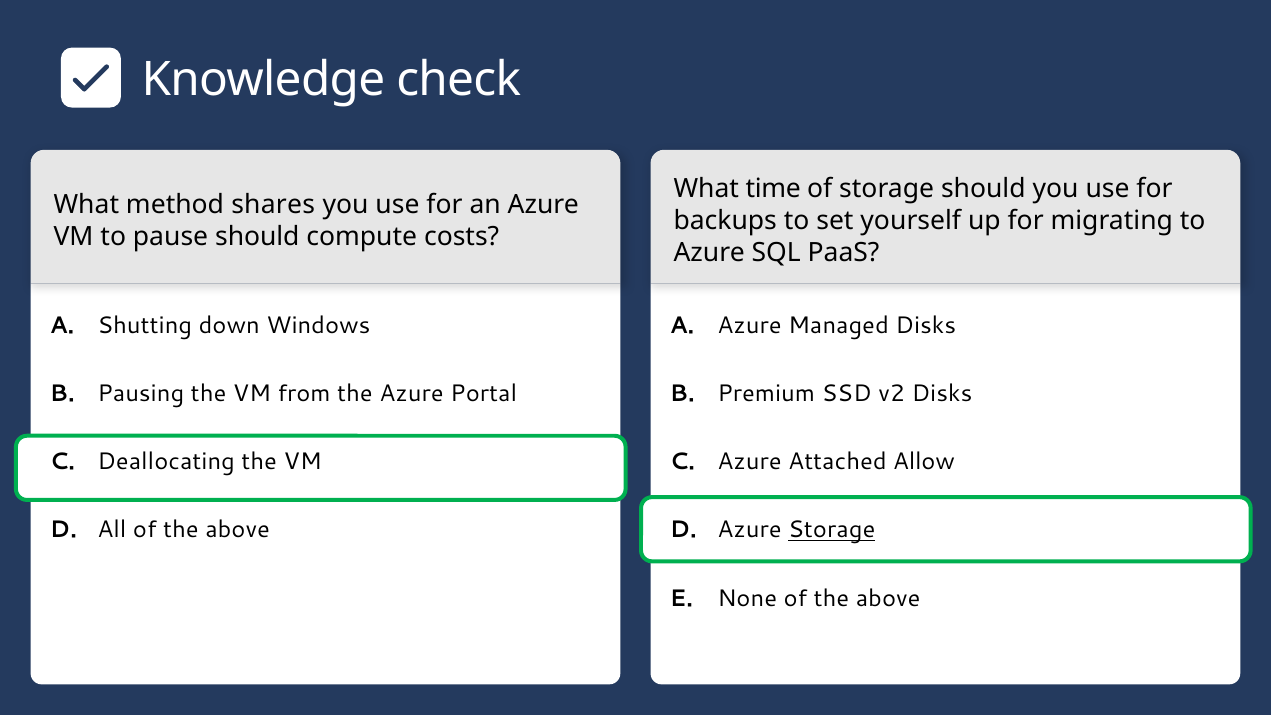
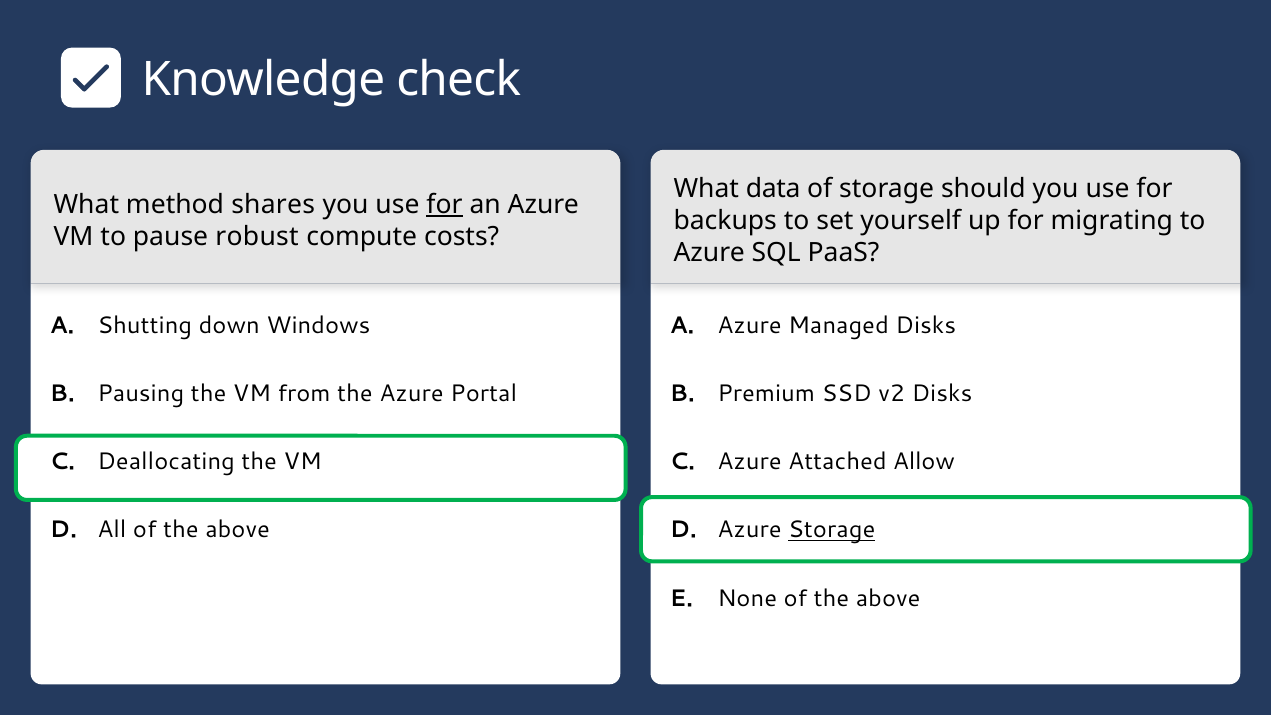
time: time -> data
for at (445, 205) underline: none -> present
pause should: should -> robust
